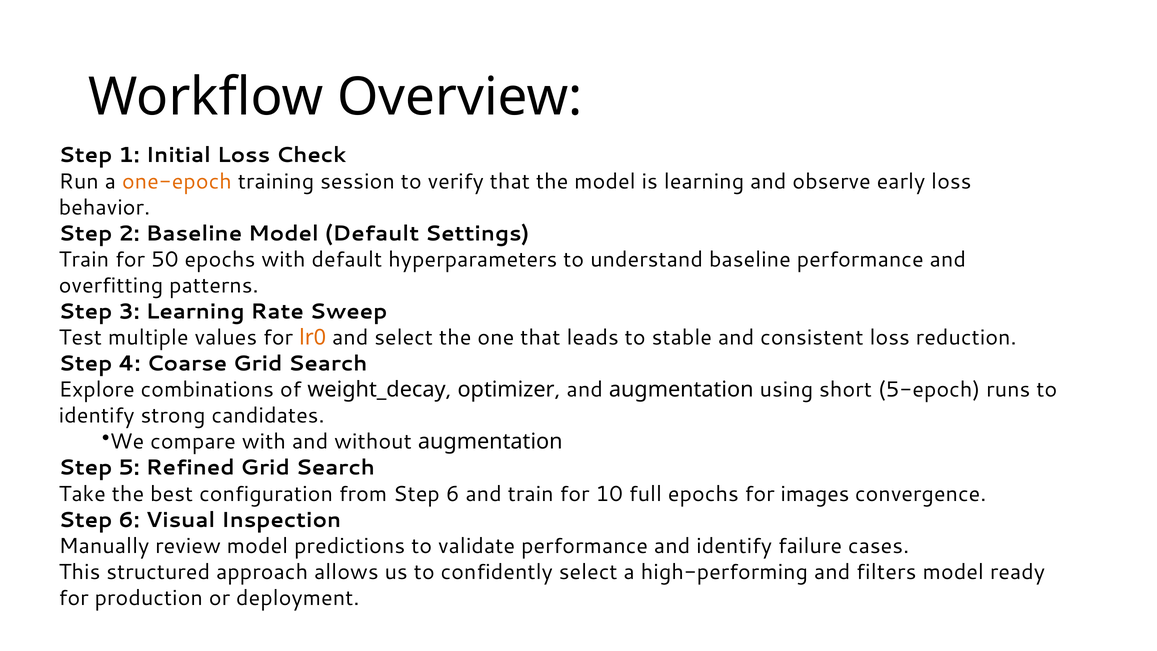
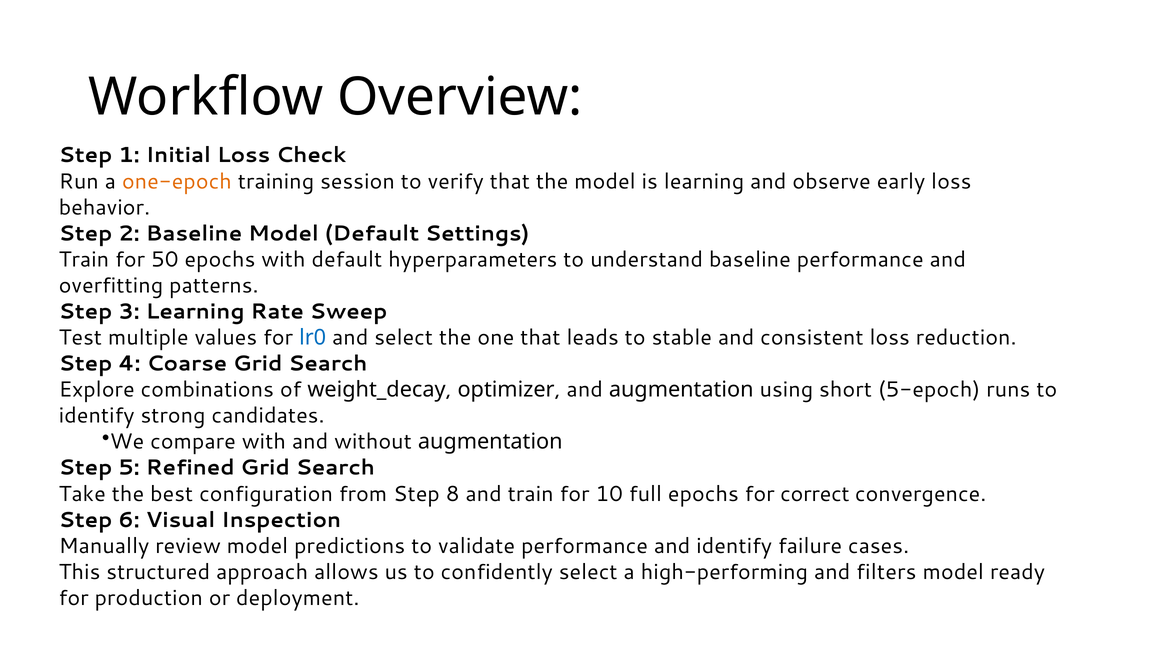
lr0 colour: orange -> blue
from Step 6: 6 -> 8
images: images -> correct
